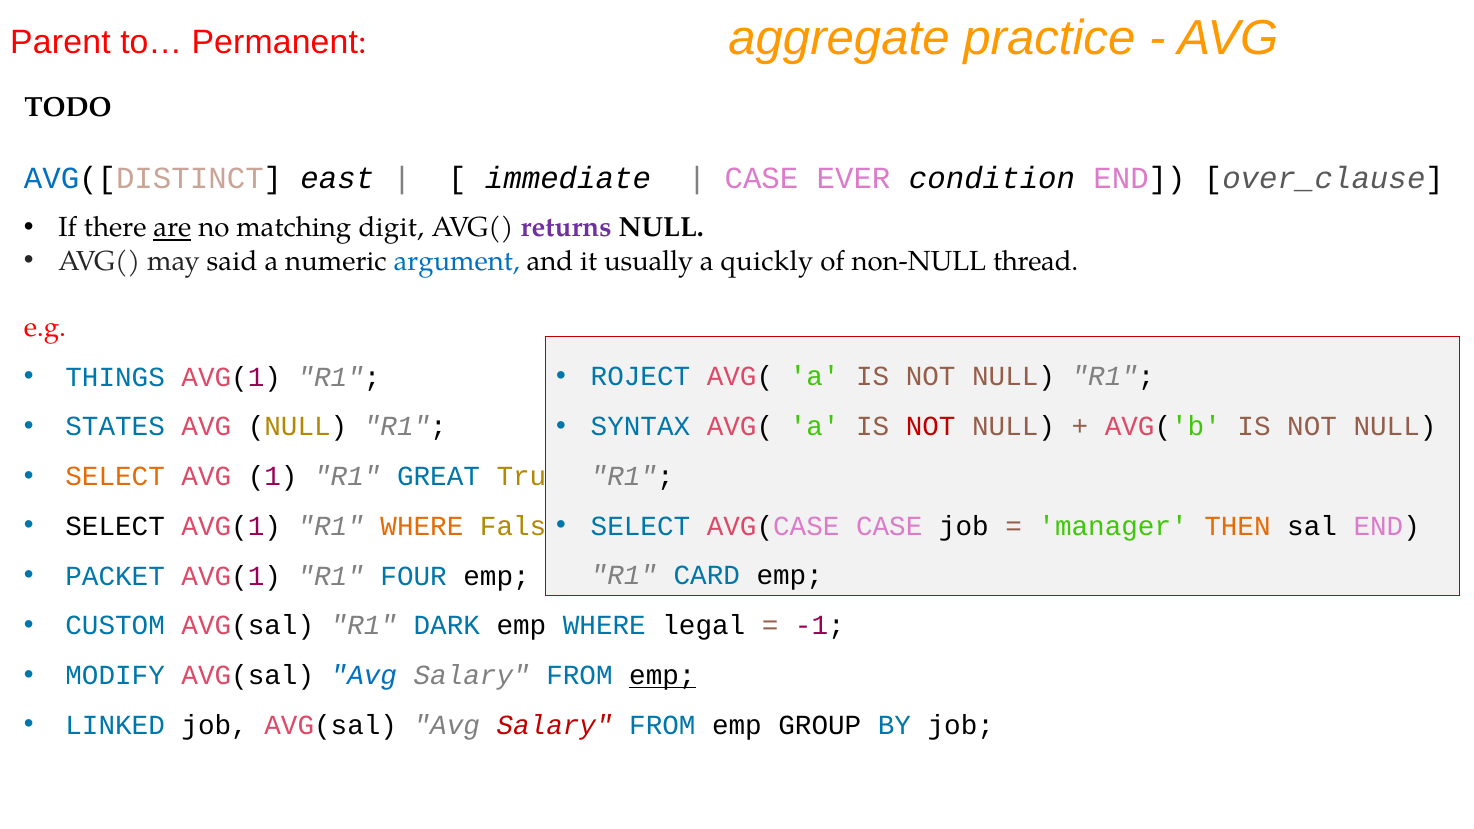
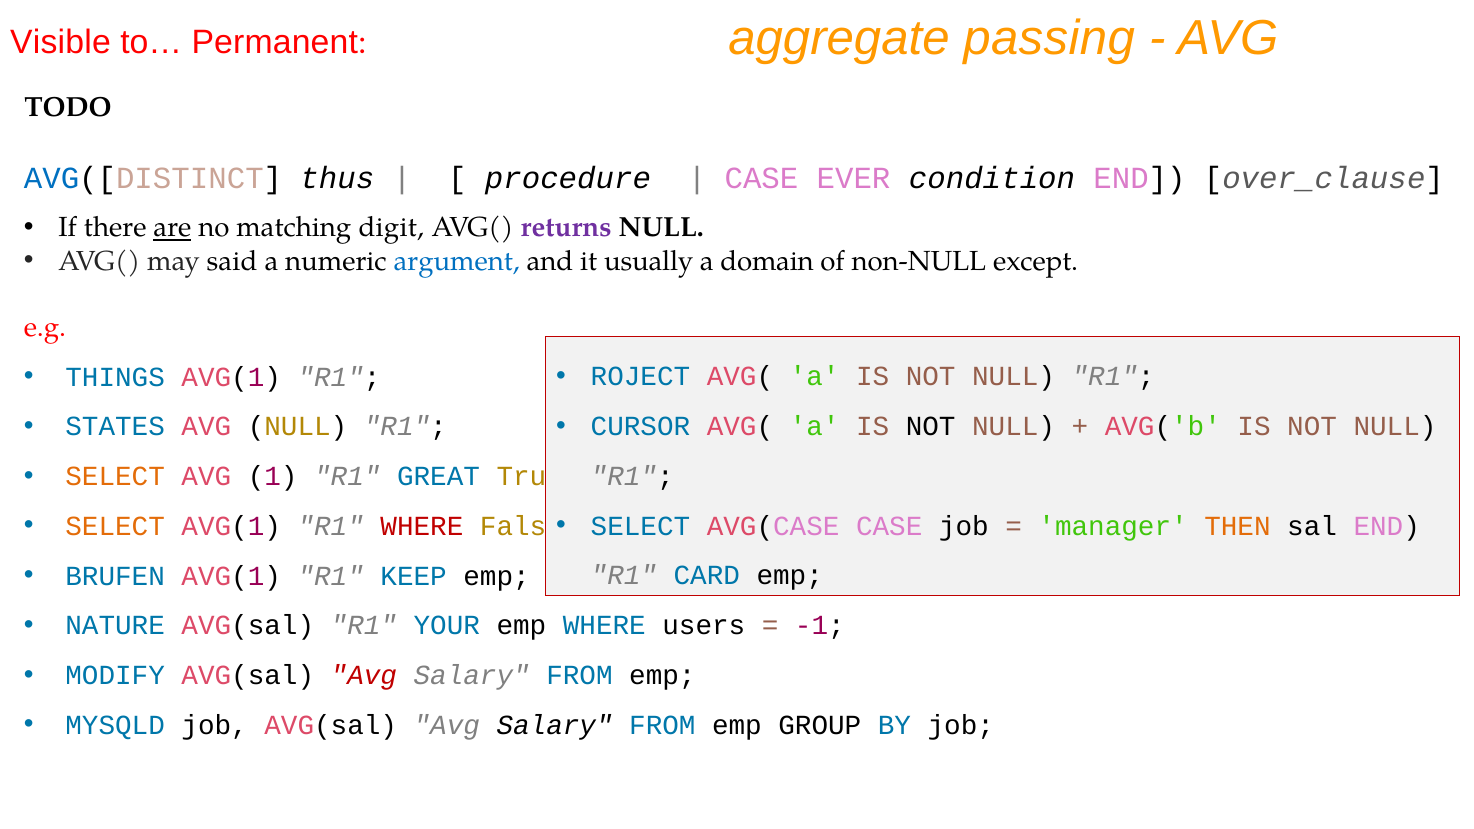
Parent: Parent -> Visible
practice: practice -> passing
east: east -> thus
immediate: immediate -> procedure
quickly: quickly -> domain
thread: thread -> except
SYNTAX: SYNTAX -> CURSOR
NOT at (931, 427) colour: red -> black
SELECT at (115, 526) colour: black -> orange
WHERE at (422, 526) colour: orange -> red
PACKET: PACKET -> BRUFEN
FOUR: FOUR -> KEEP
CUSTOM: CUSTOM -> NATURE
DARK: DARK -> YOUR
legal: legal -> users
Avg at (364, 676) colour: blue -> red
emp at (662, 676) underline: present -> none
LINKED: LINKED -> MYSQLD
Salary at (555, 725) colour: red -> black
